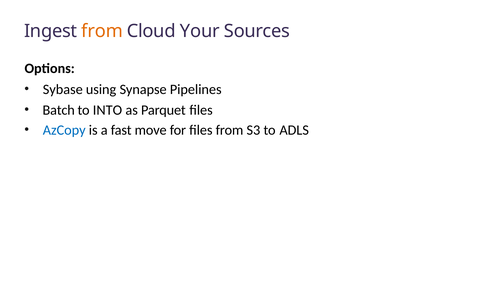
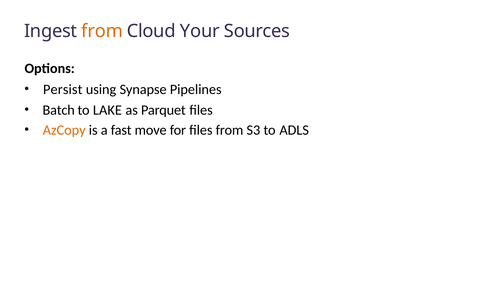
Sybase: Sybase -> Persist
INTO: INTO -> LAKE
AzCopy colour: blue -> orange
